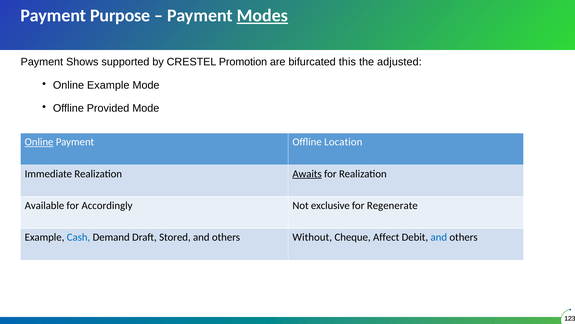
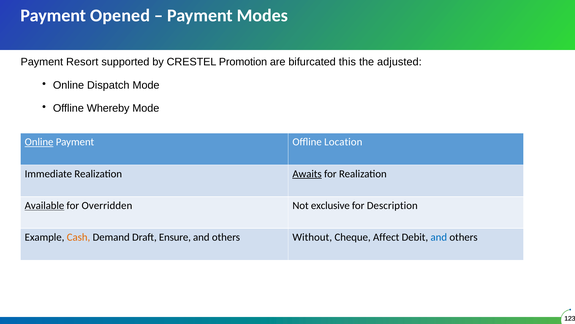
Purpose: Purpose -> Opened
Modes underline: present -> none
Shows: Shows -> Resort
Online Example: Example -> Dispatch
Provided: Provided -> Whereby
Available underline: none -> present
Accordingly: Accordingly -> Overridden
Regenerate: Regenerate -> Description
Cash colour: blue -> orange
Stored: Stored -> Ensure
